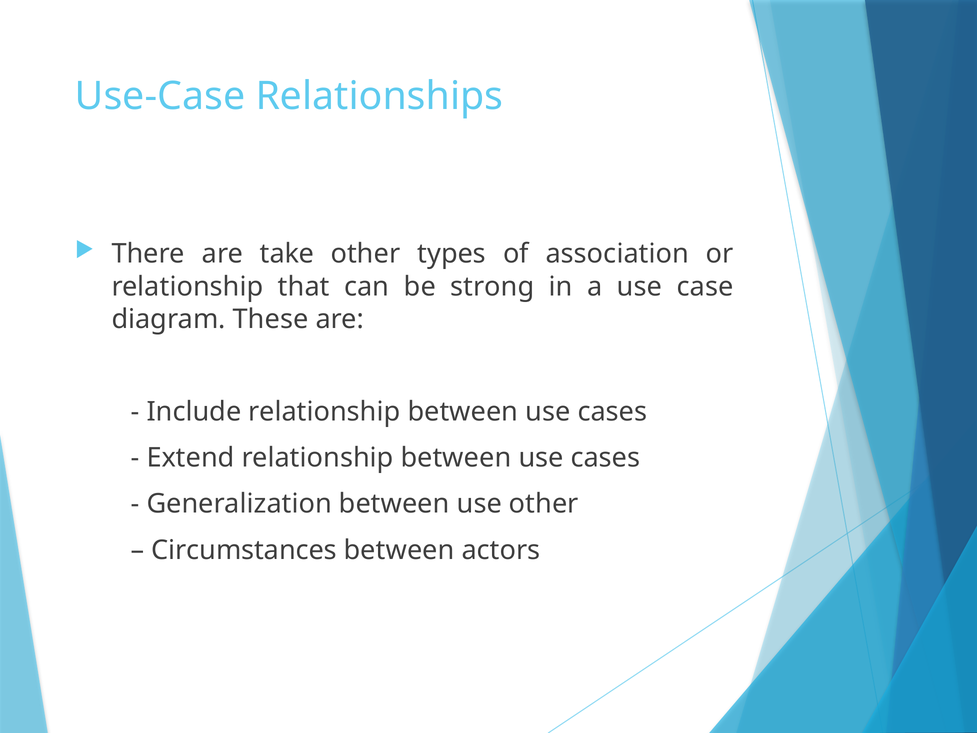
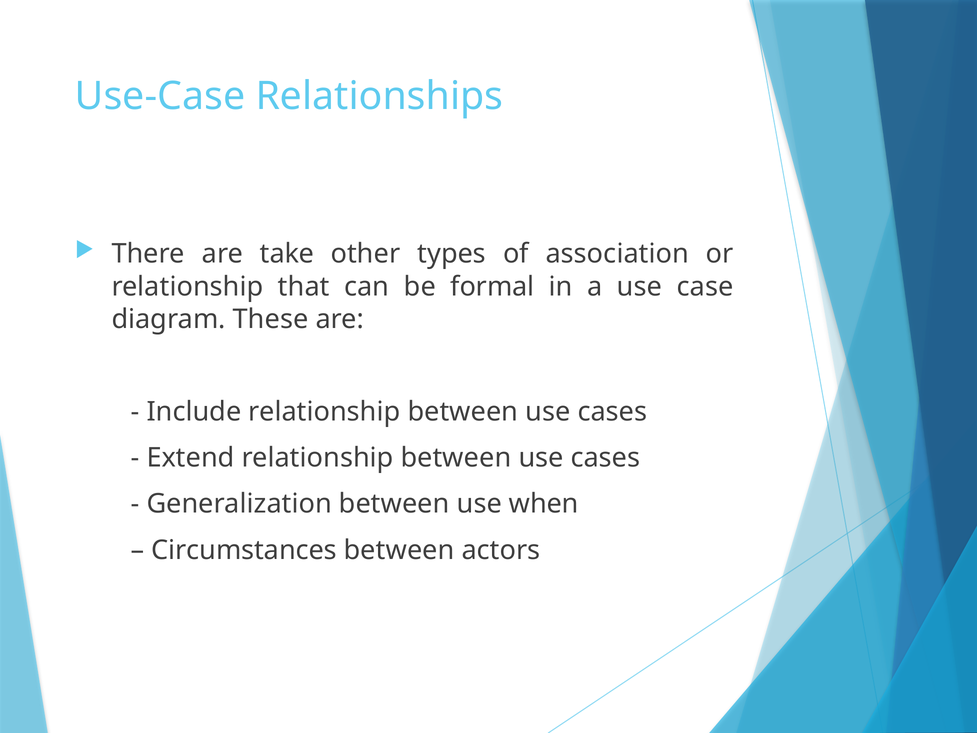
strong: strong -> formal
use other: other -> when
